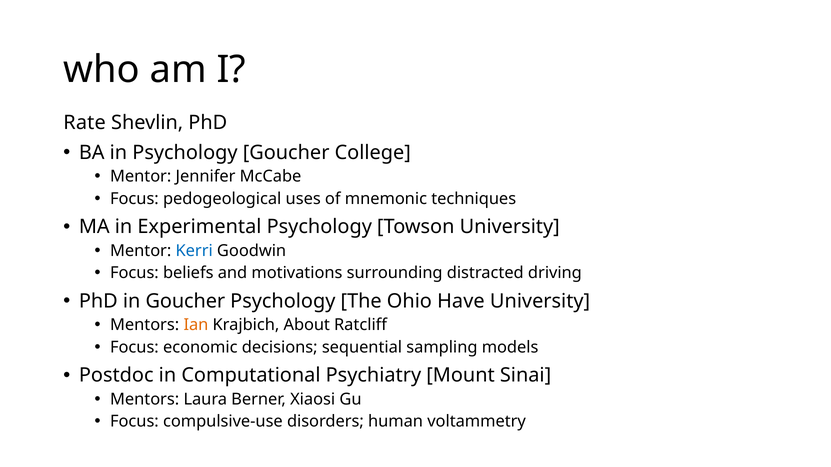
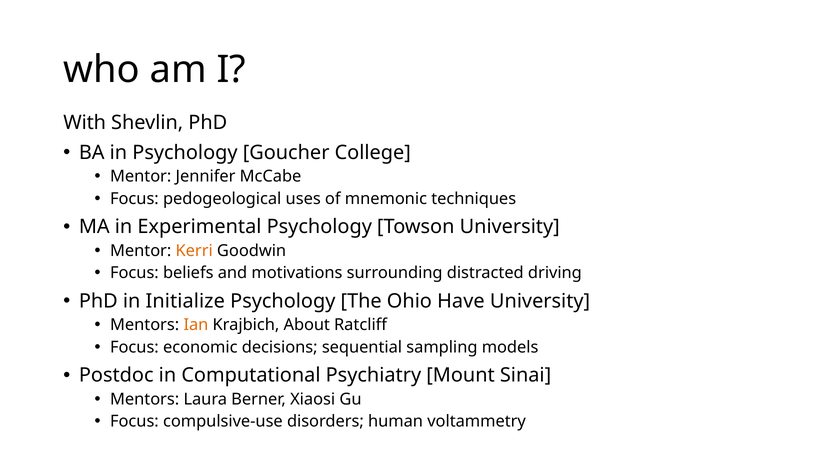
Rate: Rate -> With
Kerri colour: blue -> orange
in Goucher: Goucher -> Initialize
